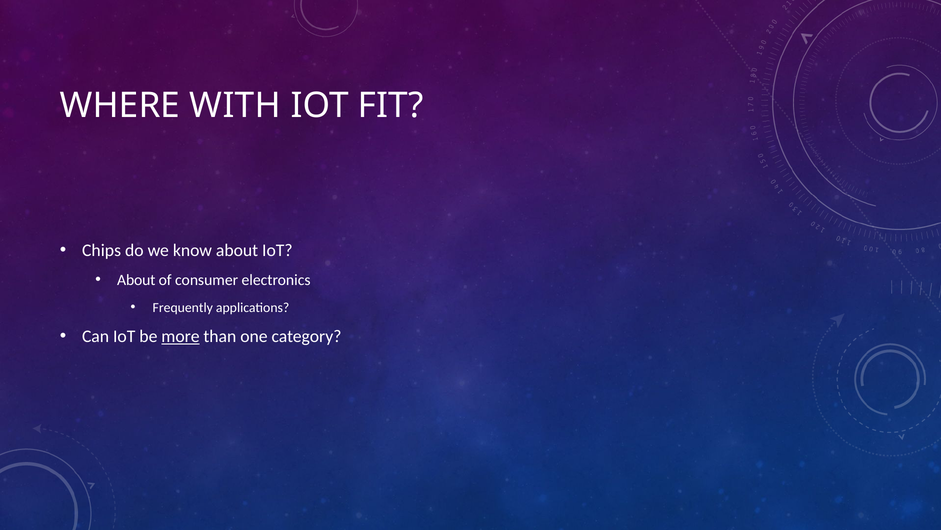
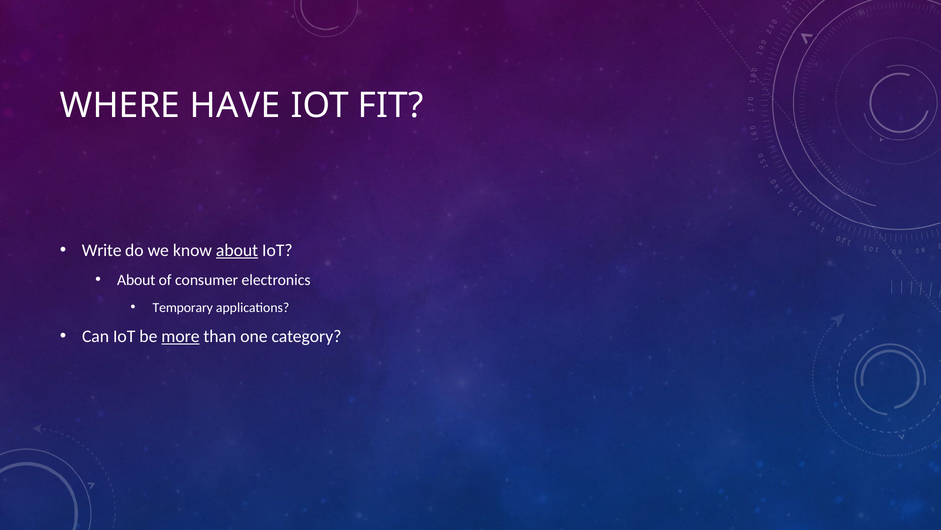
WITH: WITH -> HAVE
Chips: Chips -> Write
about at (237, 250) underline: none -> present
Frequently: Frequently -> Temporary
